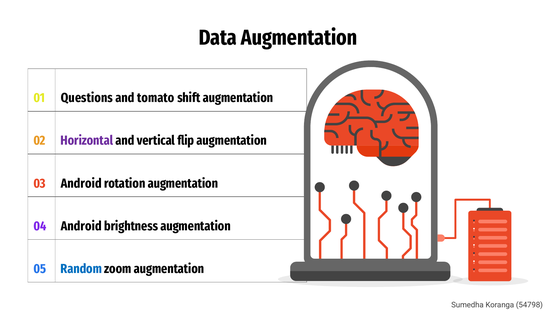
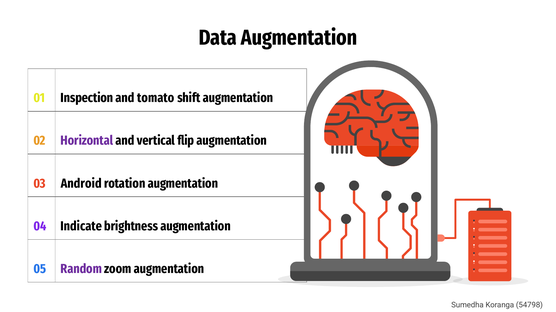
Questions: Questions -> Inspection
04 Android: Android -> Indicate
Random colour: blue -> purple
